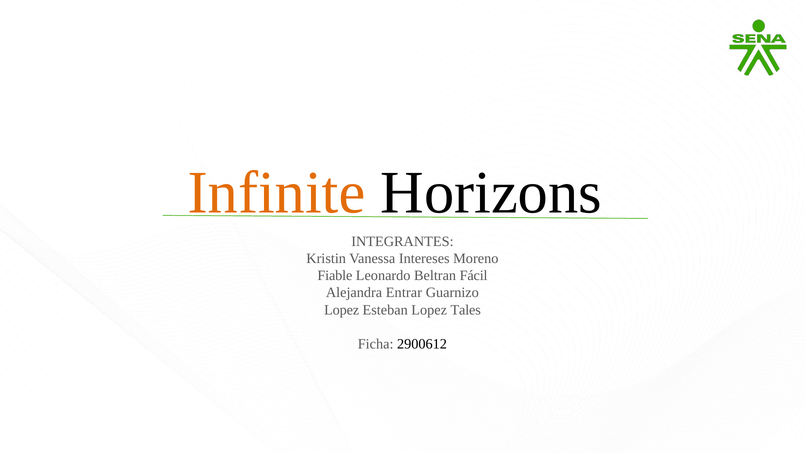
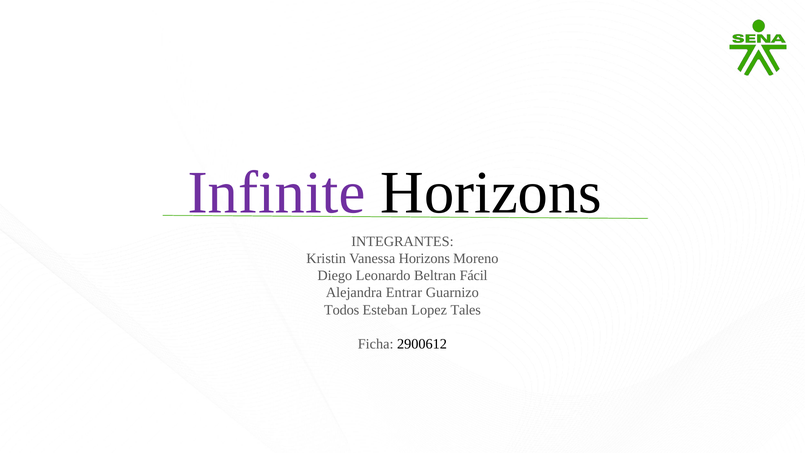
Infinite colour: orange -> purple
Vanessa Intereses: Intereses -> Horizons
Fiable: Fiable -> Diego
Lopez at (342, 310): Lopez -> Todos
